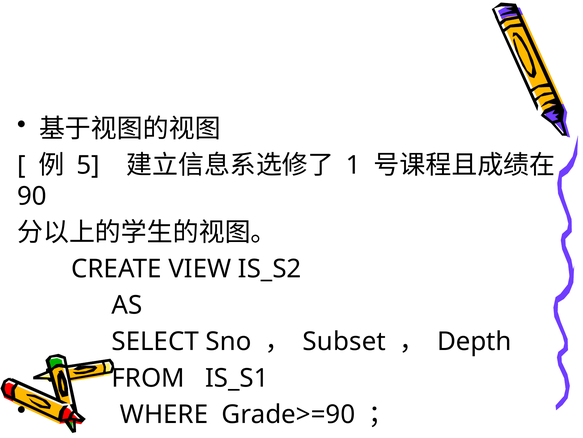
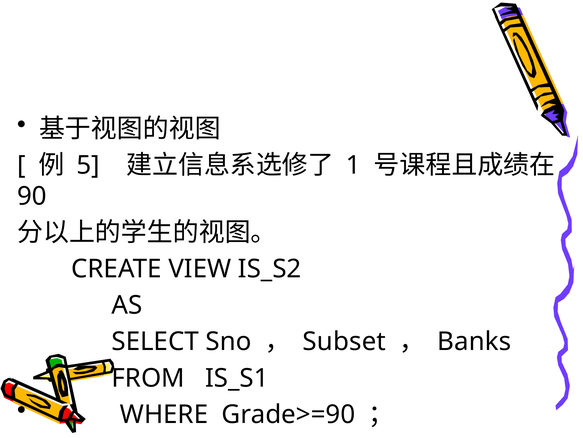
Depth: Depth -> Banks
